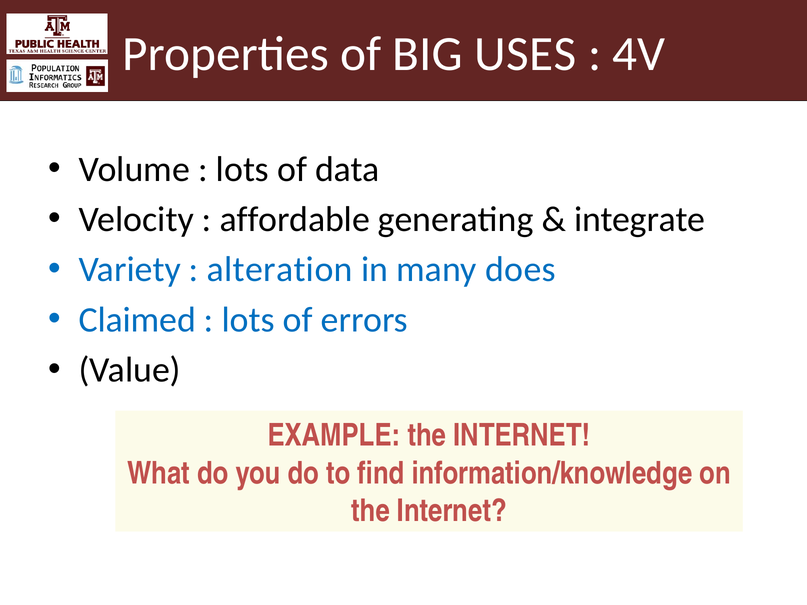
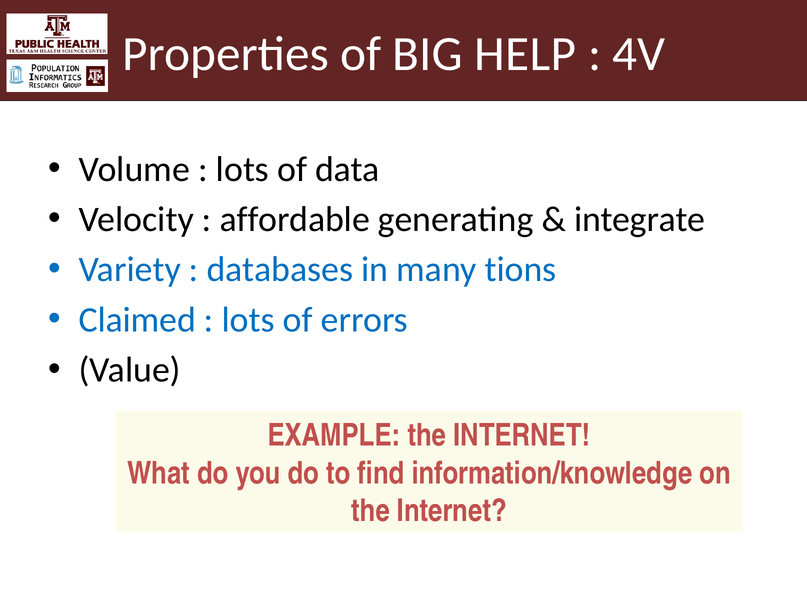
USES: USES -> HELP
alteration: alteration -> databases
does: does -> tions
